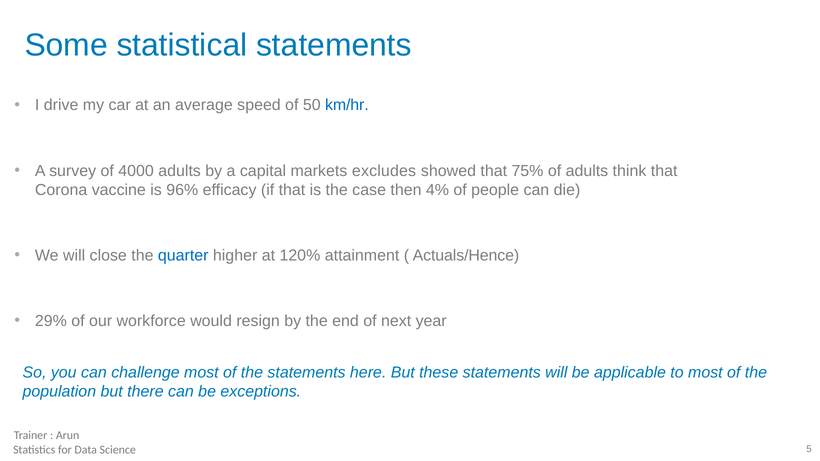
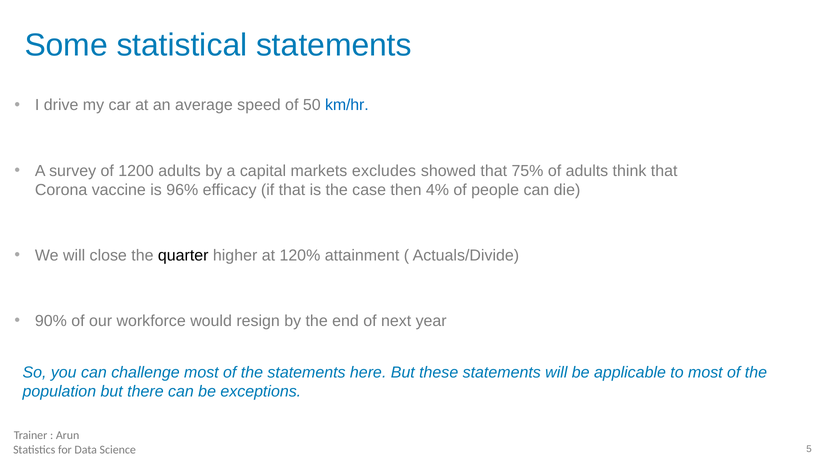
4000: 4000 -> 1200
quarter colour: blue -> black
Actuals/Hence: Actuals/Hence -> Actuals/Divide
29%: 29% -> 90%
